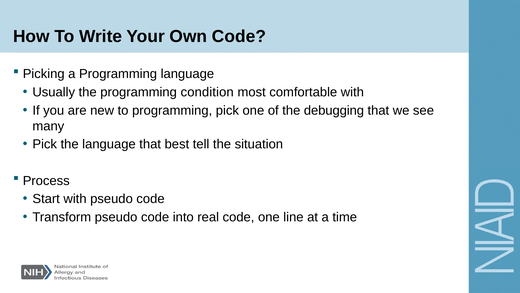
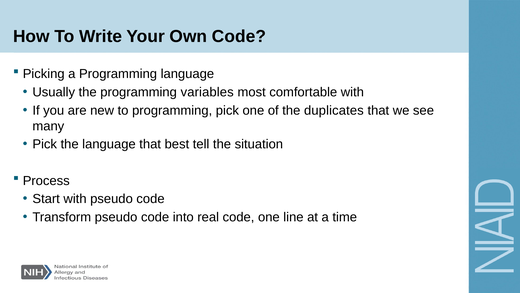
condition: condition -> variables
debugging: debugging -> duplicates
